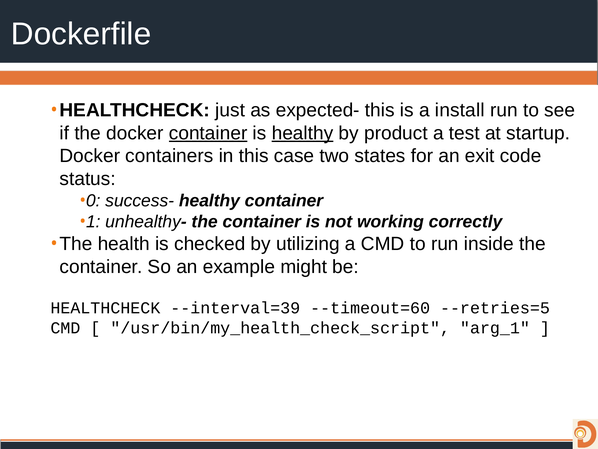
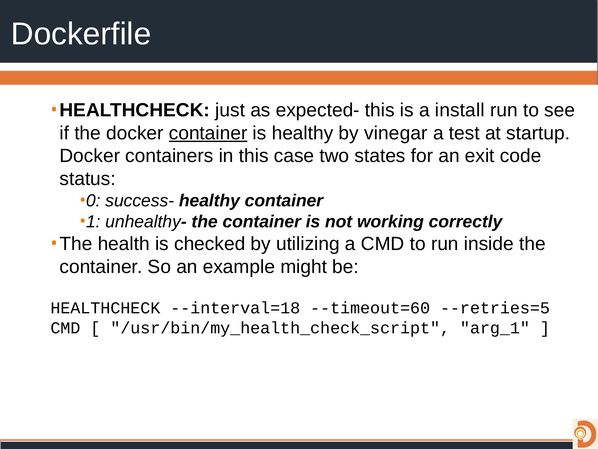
healthy at (303, 133) underline: present -> none
product: product -> vinegar
--interval=39: --interval=39 -> --interval=18
